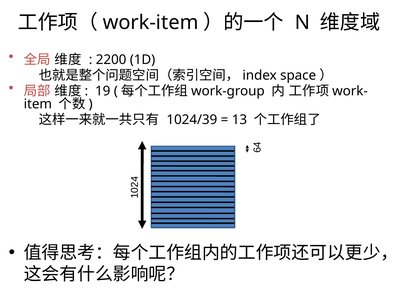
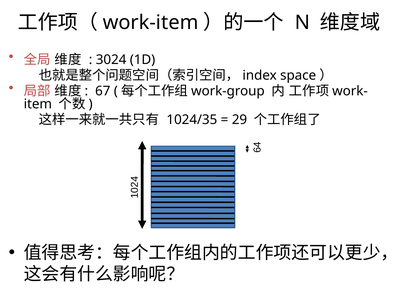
2200: 2200 -> 3024
19: 19 -> 67
1024/39: 1024/39 -> 1024/35
13: 13 -> 29
